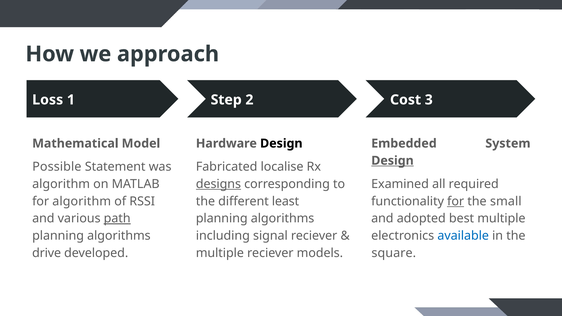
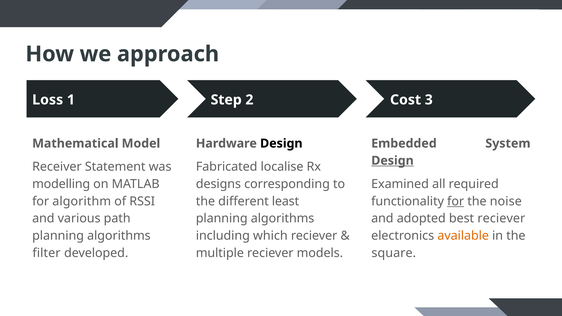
Possible: Possible -> Receiver
algorithm at (61, 184): algorithm -> modelling
designs underline: present -> none
small: small -> noise
path underline: present -> none
best multiple: multiple -> reciever
signal: signal -> which
available colour: blue -> orange
drive: drive -> filter
